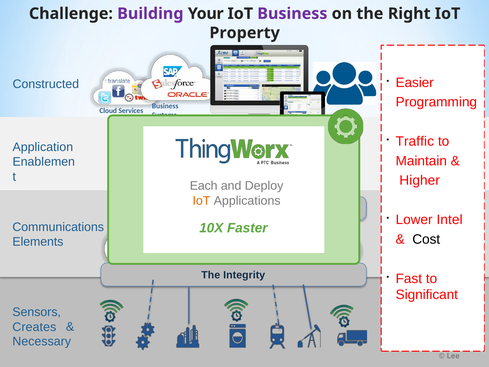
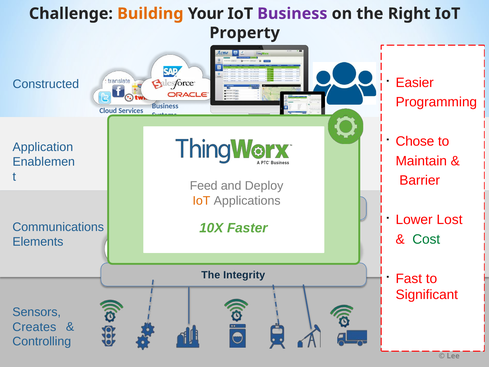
Building colour: purple -> orange
Traffic: Traffic -> Chose
Higher: Higher -> Barrier
Each: Each -> Feed
Intel: Intel -> Lost
Cost colour: black -> green
Necessary: Necessary -> Controlling
